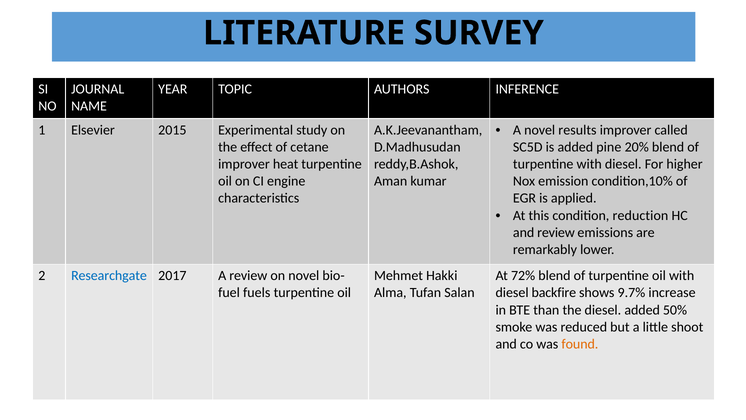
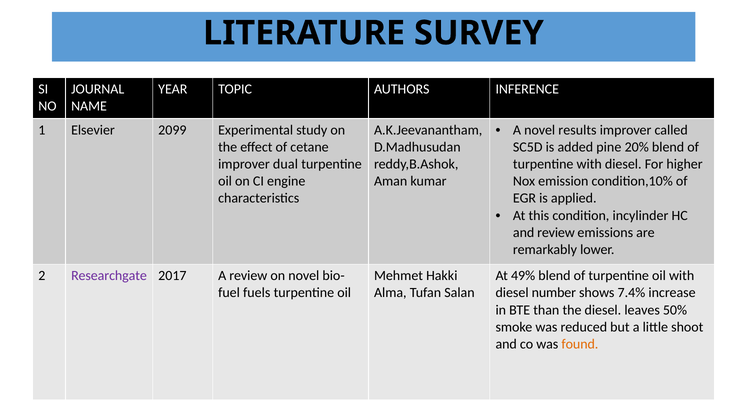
2015: 2015 -> 2099
heat: heat -> dual
reduction: reduction -> incylinder
Researchgate colour: blue -> purple
72%: 72% -> 49%
backfire: backfire -> number
9.7%: 9.7% -> 7.4%
diesel added: added -> leaves
